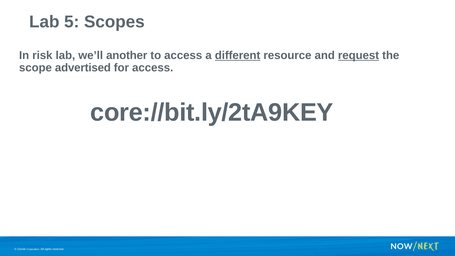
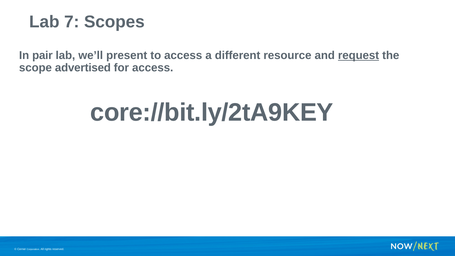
5: 5 -> 7
risk: risk -> pair
another: another -> present
different underline: present -> none
